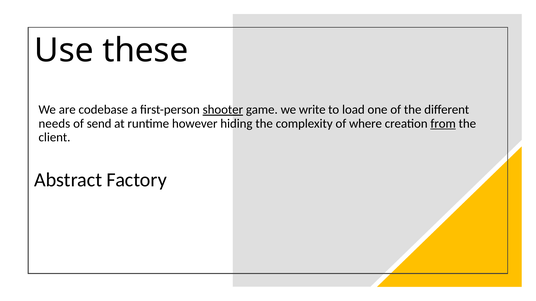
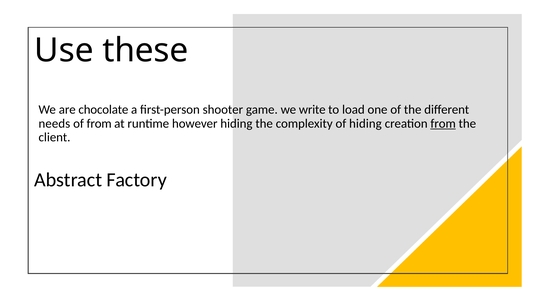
codebase: codebase -> chocolate
shooter underline: present -> none
of send: send -> from
of where: where -> hiding
